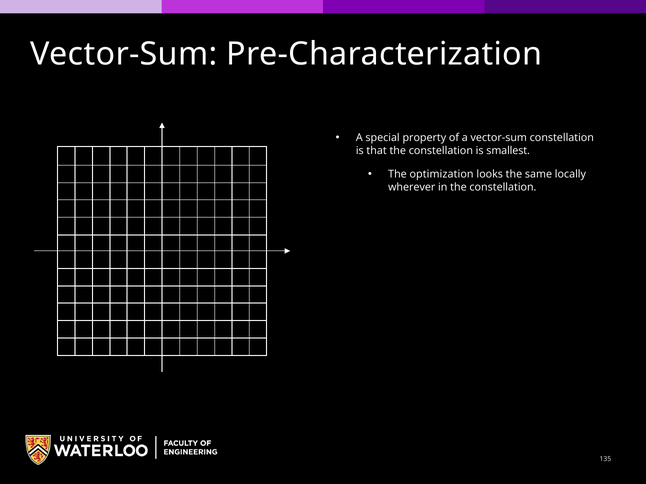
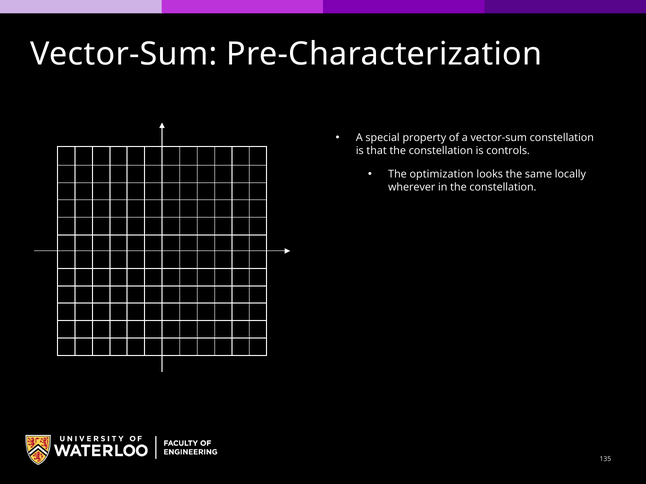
smallest: smallest -> controls
